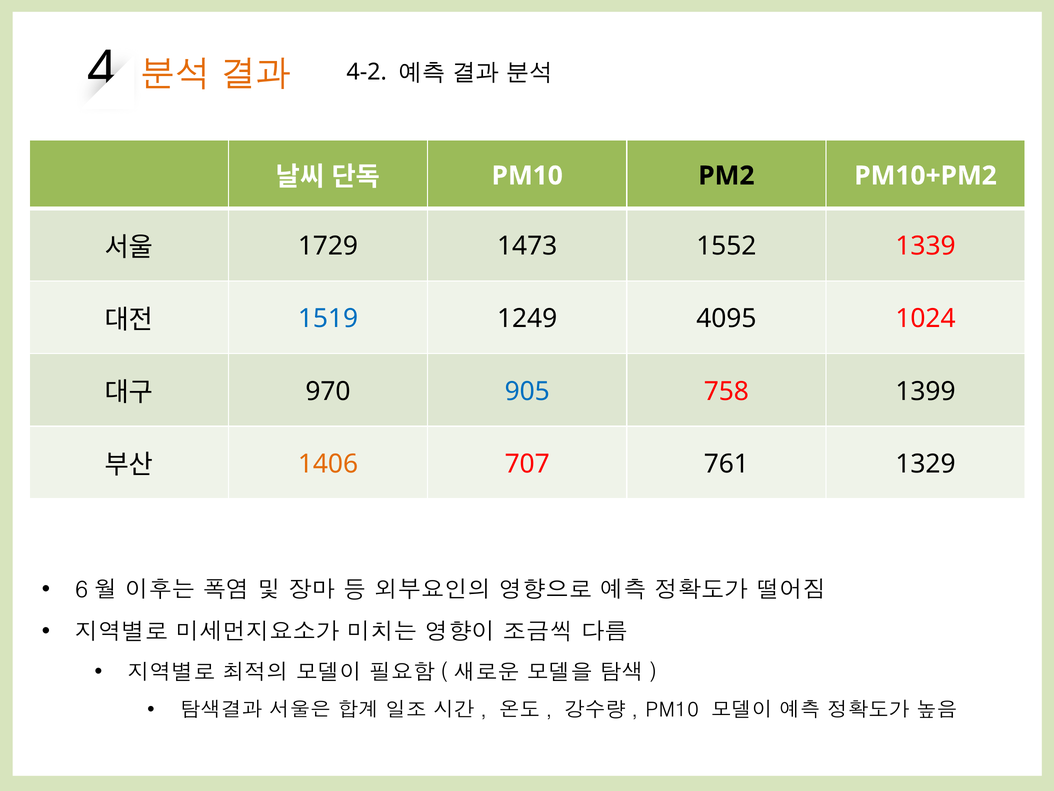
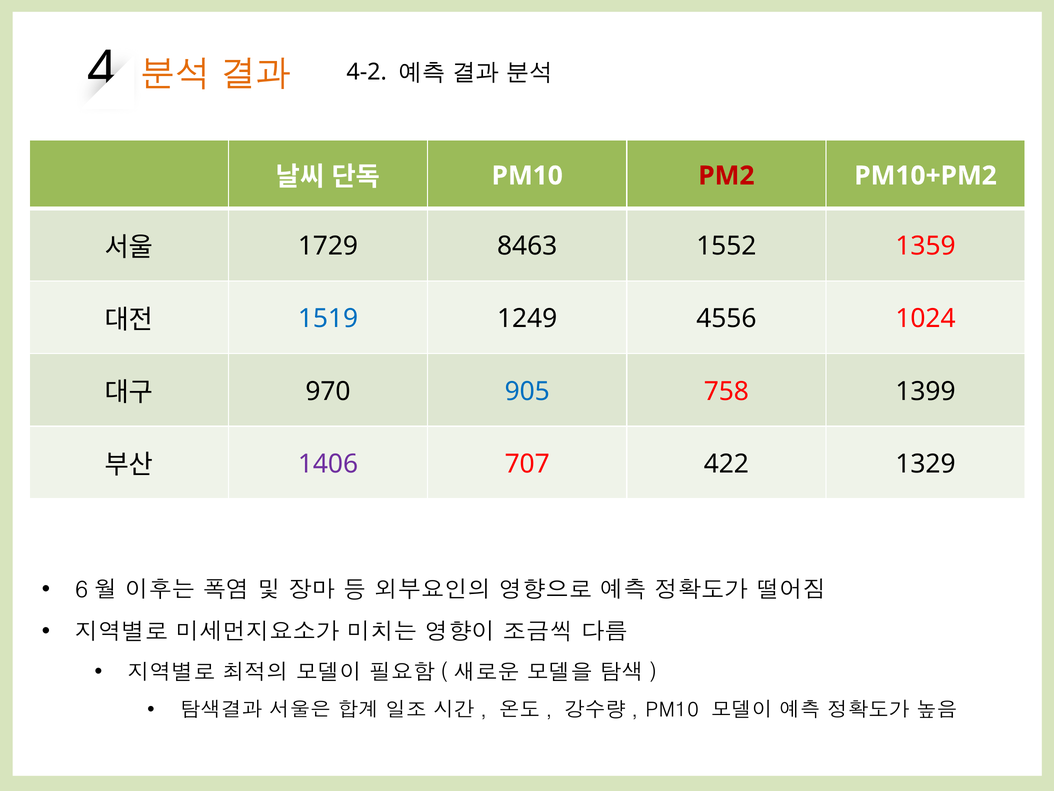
PM2 colour: black -> red
1473: 1473 -> 8463
1339: 1339 -> 1359
4095: 4095 -> 4556
1406 colour: orange -> purple
761: 761 -> 422
